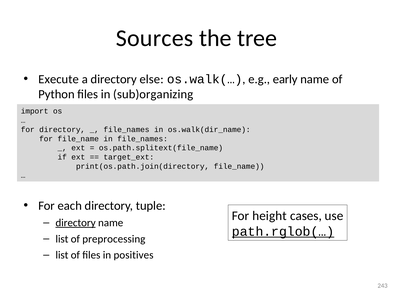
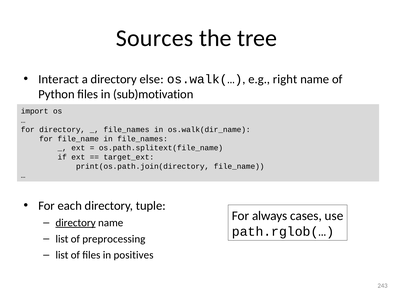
Execute: Execute -> Interact
early: early -> right
sub)organizing: sub)organizing -> sub)motivation
height: height -> always
path.rglob(… underline: present -> none
